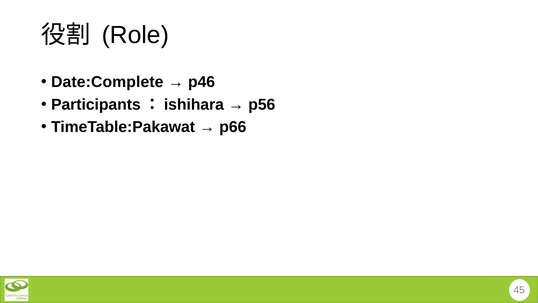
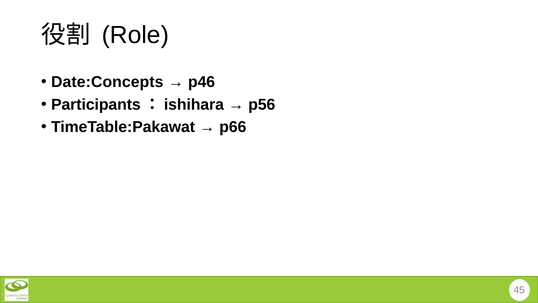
Date:Complete: Date:Complete -> Date:Concepts
